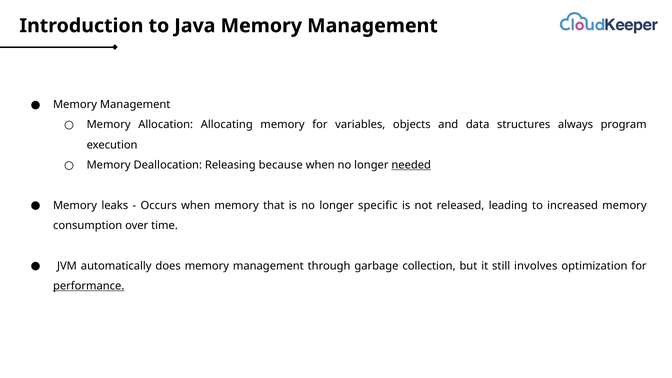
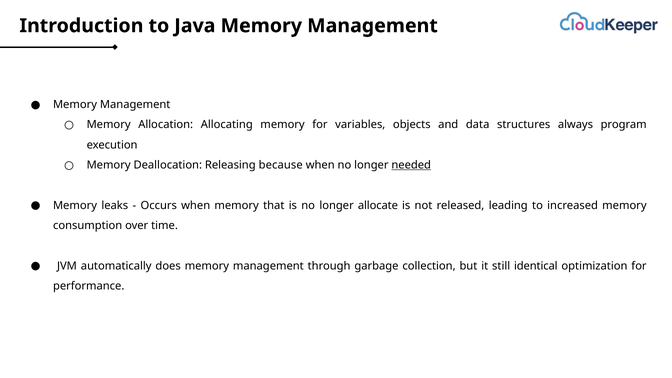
specific: specific -> allocate
involves: involves -> identical
performance underline: present -> none
